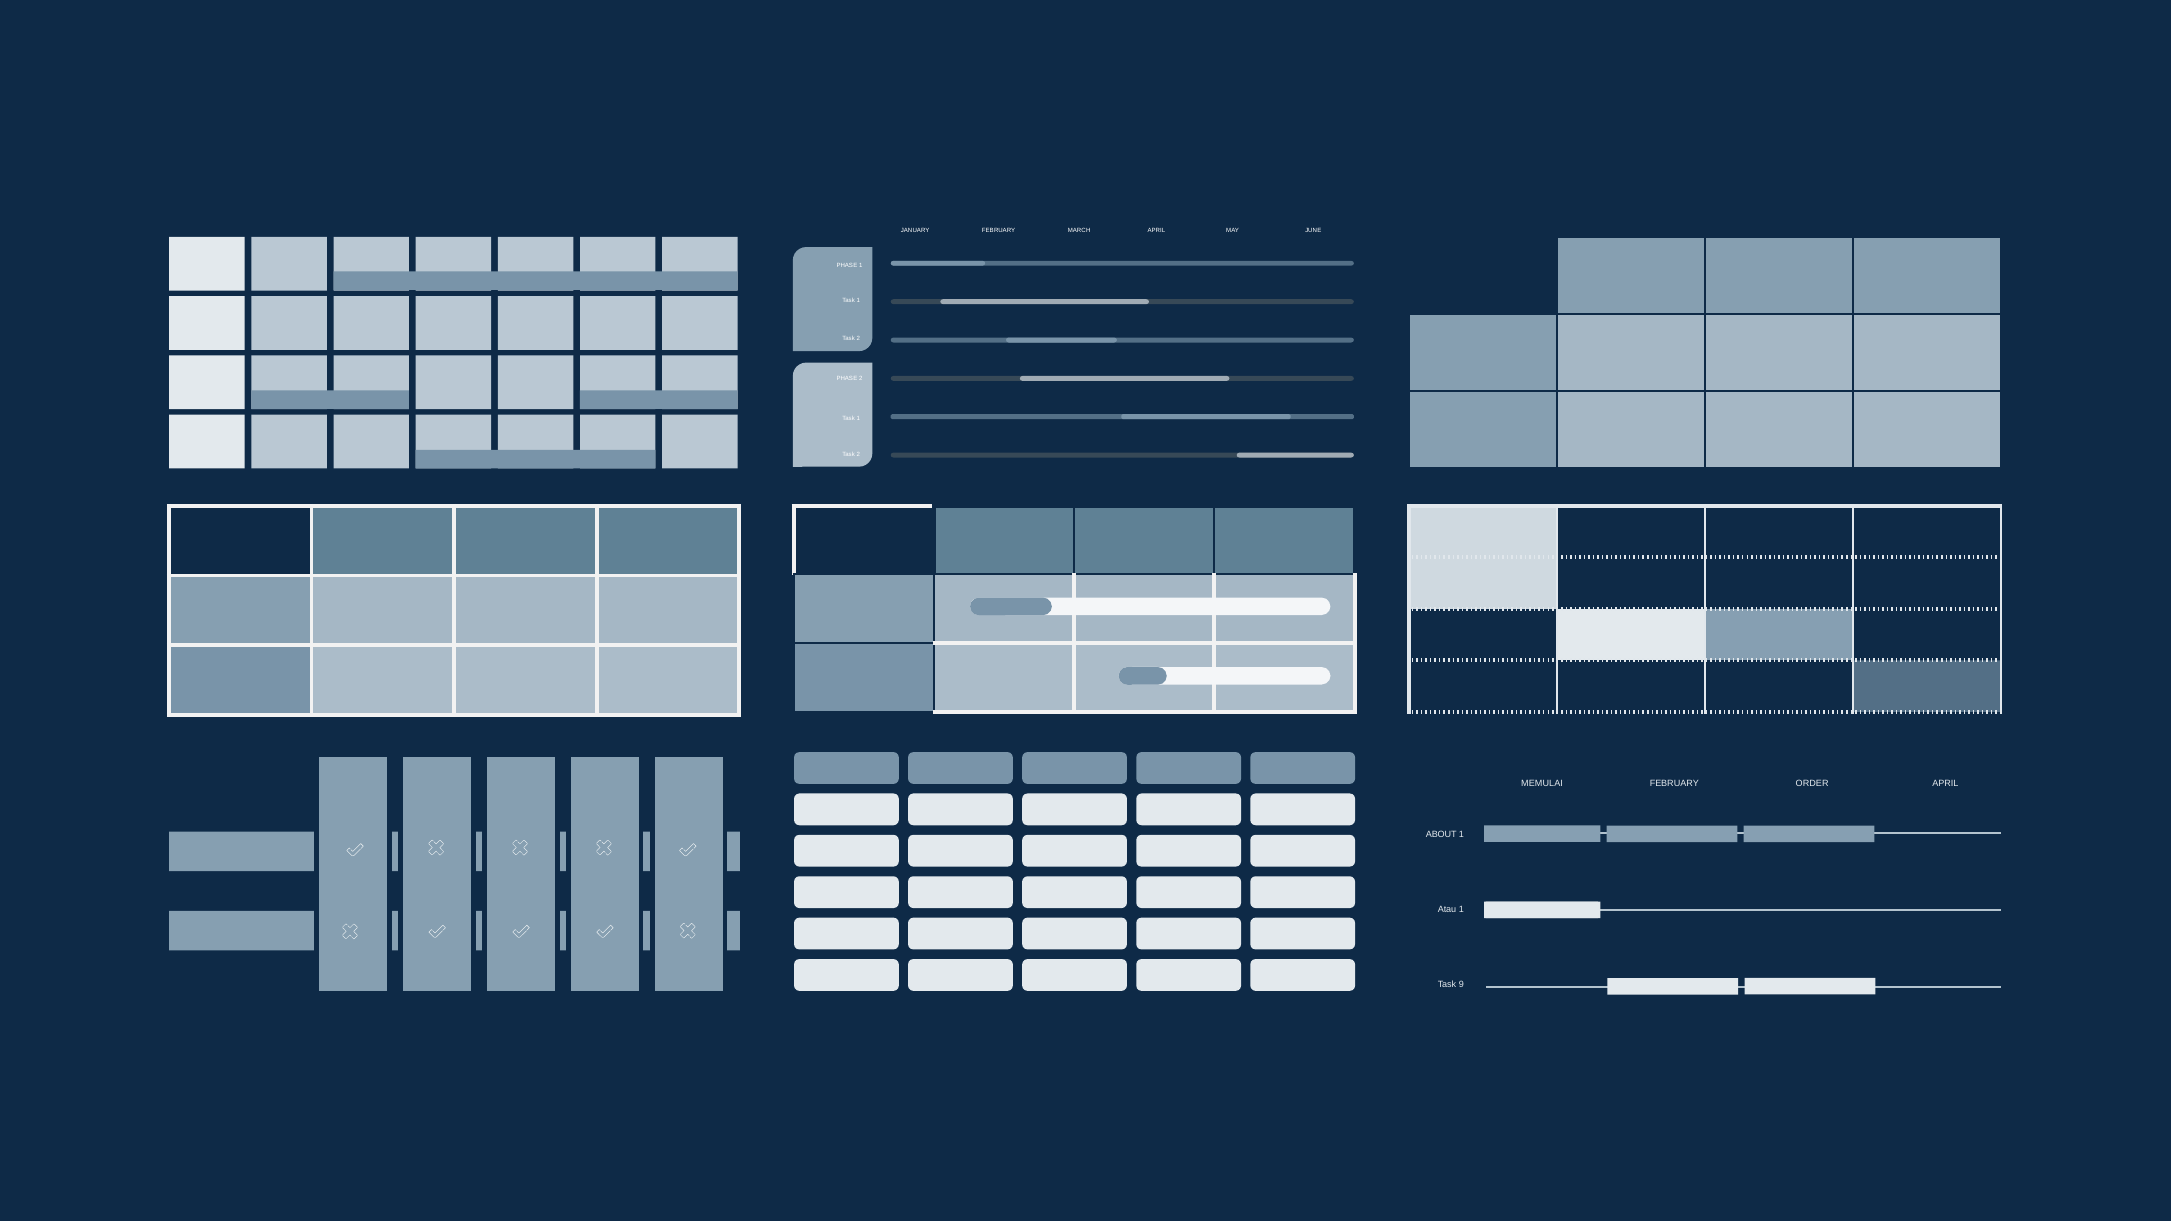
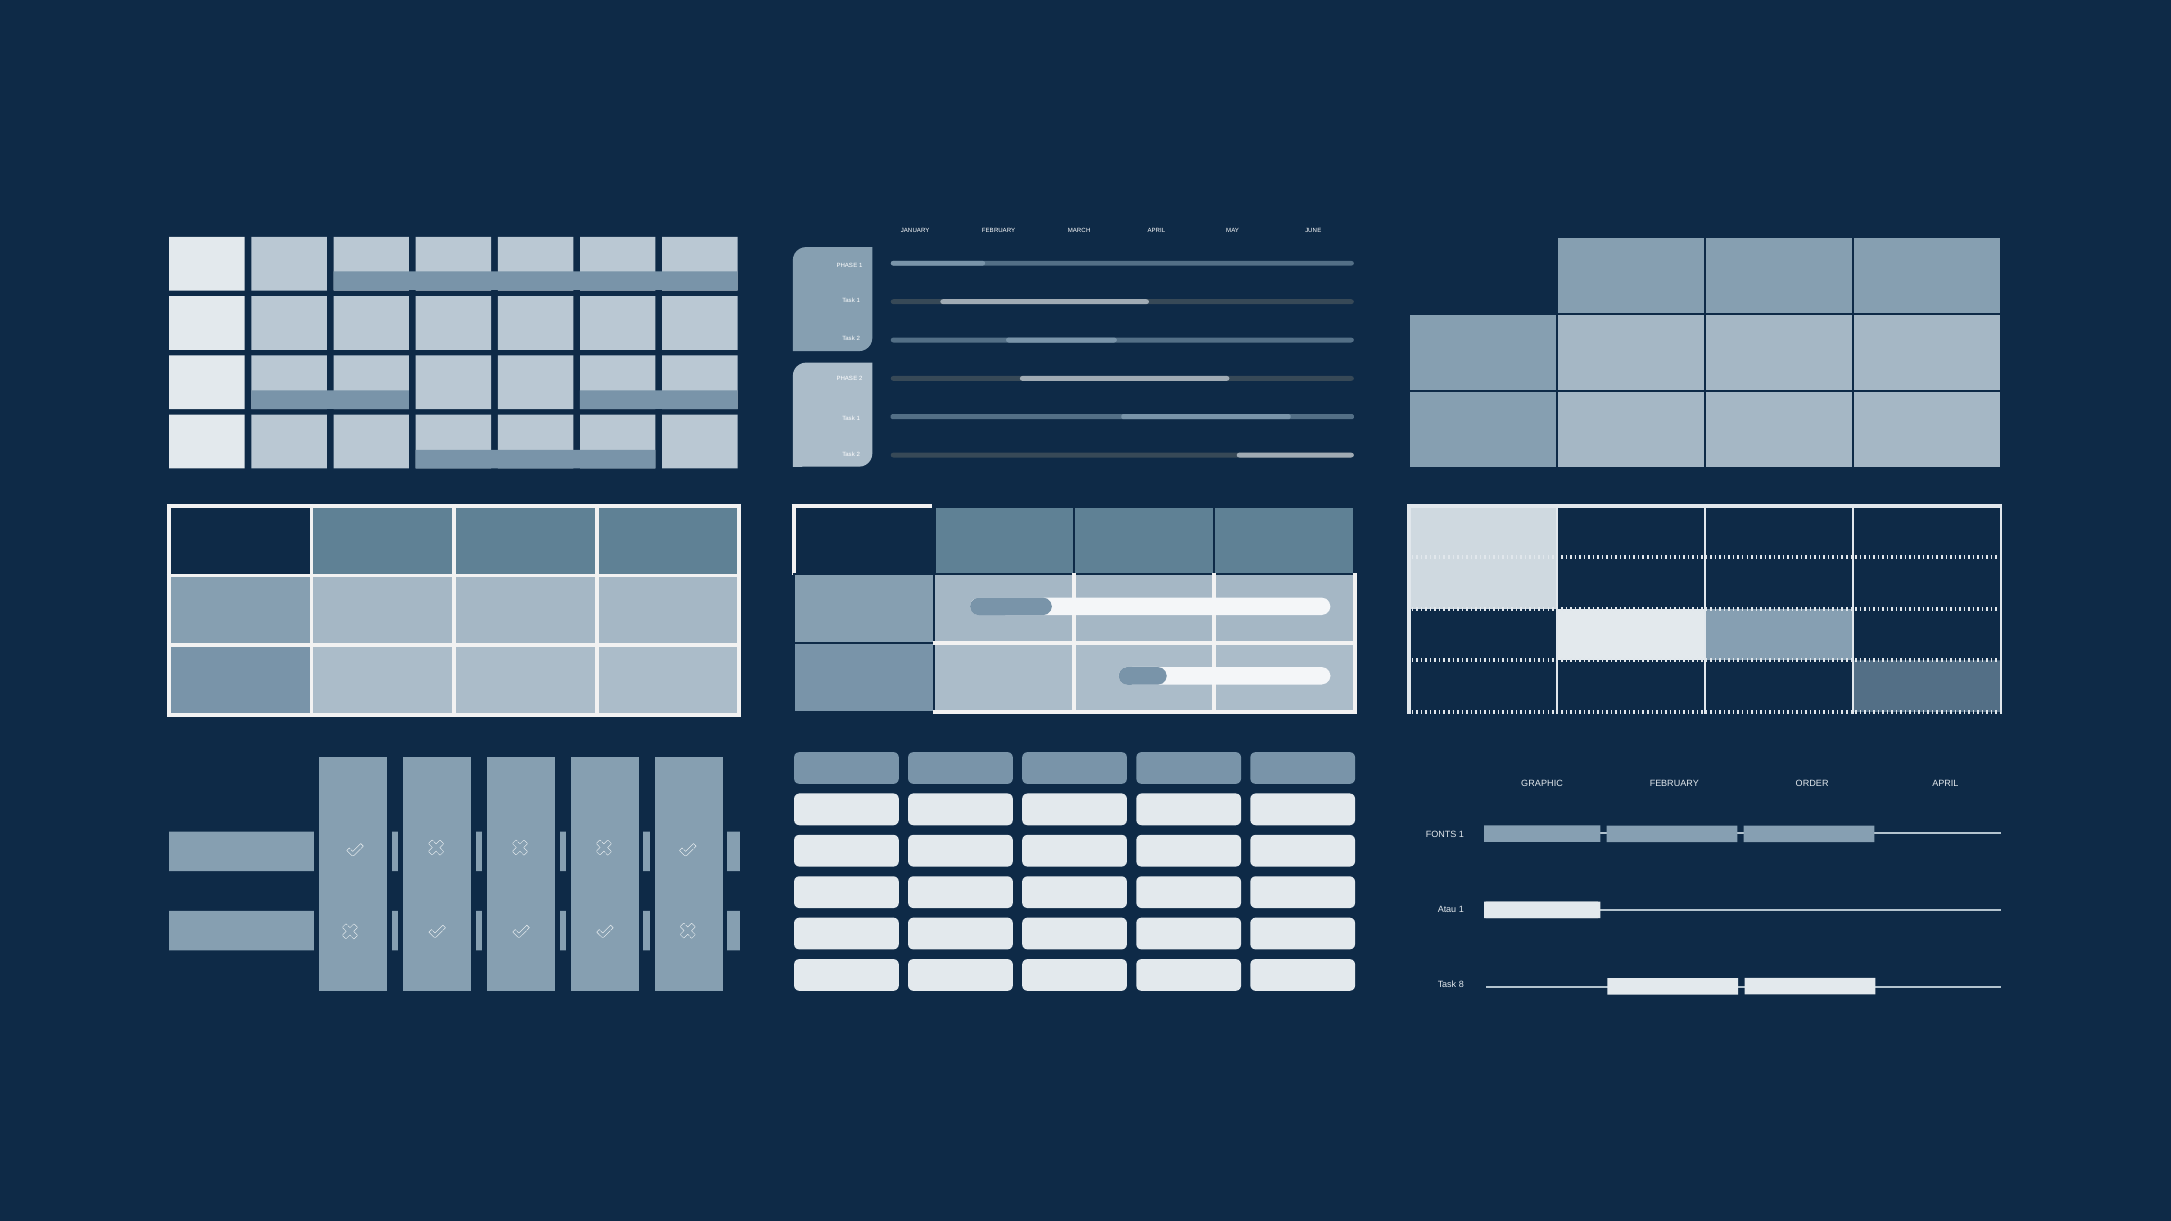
MEMULAI: MEMULAI -> GRAPHIC
ABOUT: ABOUT -> FONTS
9: 9 -> 8
